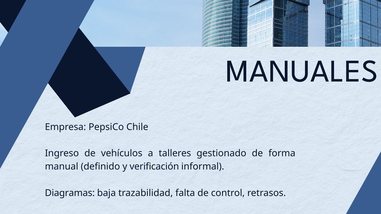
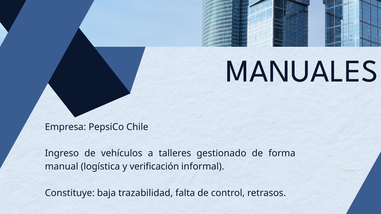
definido: definido -> logística
Diagramas: Diagramas -> Constituye
